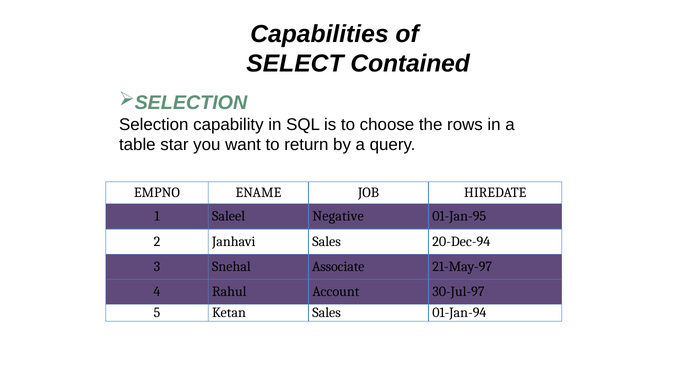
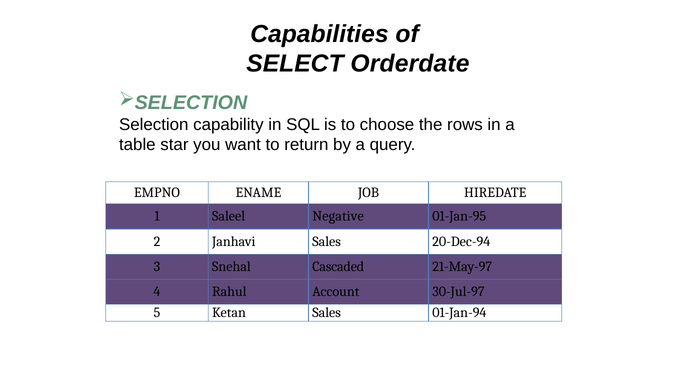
Contained: Contained -> Orderdate
Associate: Associate -> Cascaded
